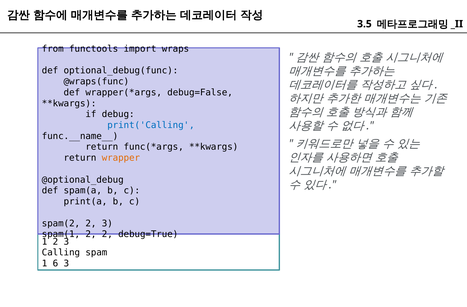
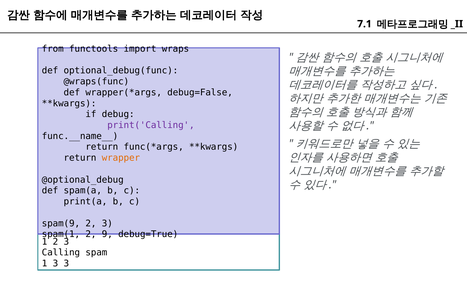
3.5: 3.5 -> 7.1
print('Calling colour: blue -> purple
spam(2: spam(2 -> spam(9
2 2: 2 -> 9
1 6: 6 -> 3
